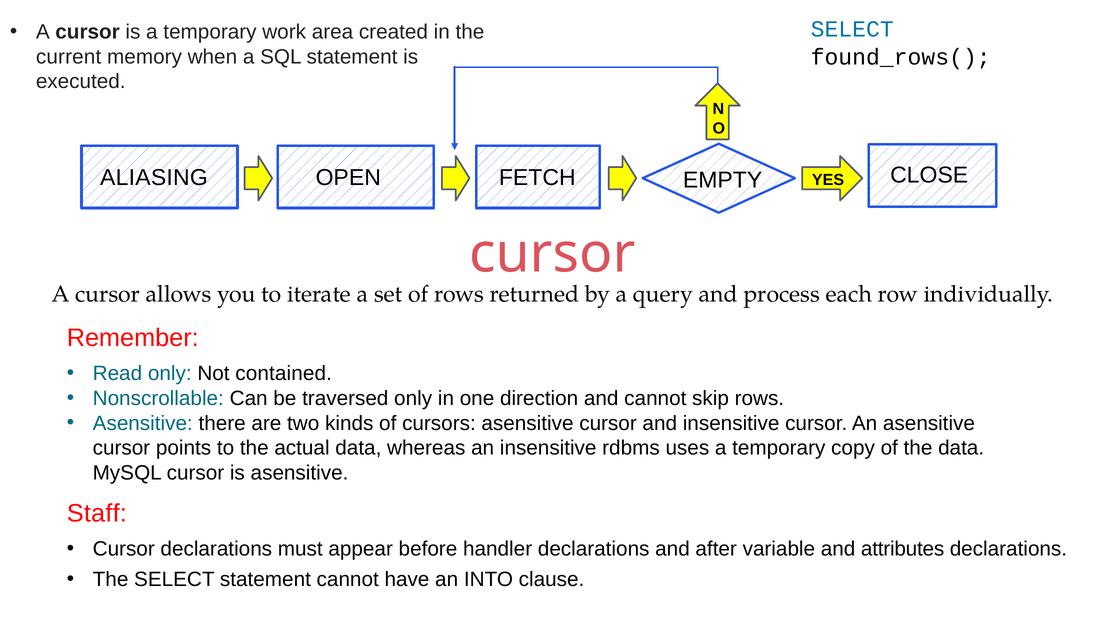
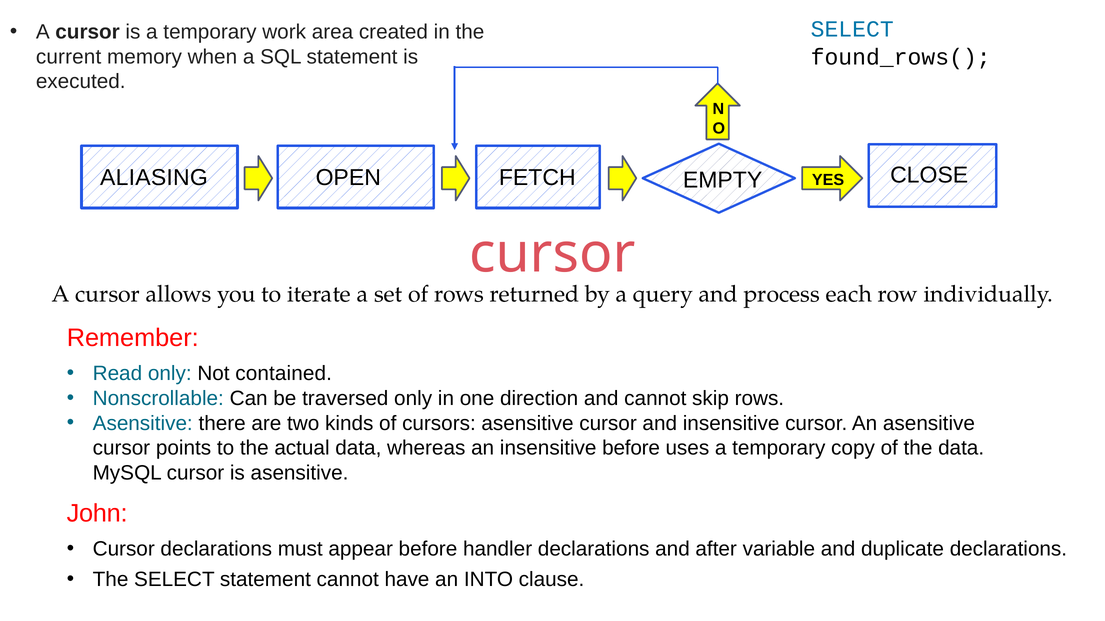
insensitive rdbms: rdbms -> before
Staff: Staff -> John
attributes: attributes -> duplicate
